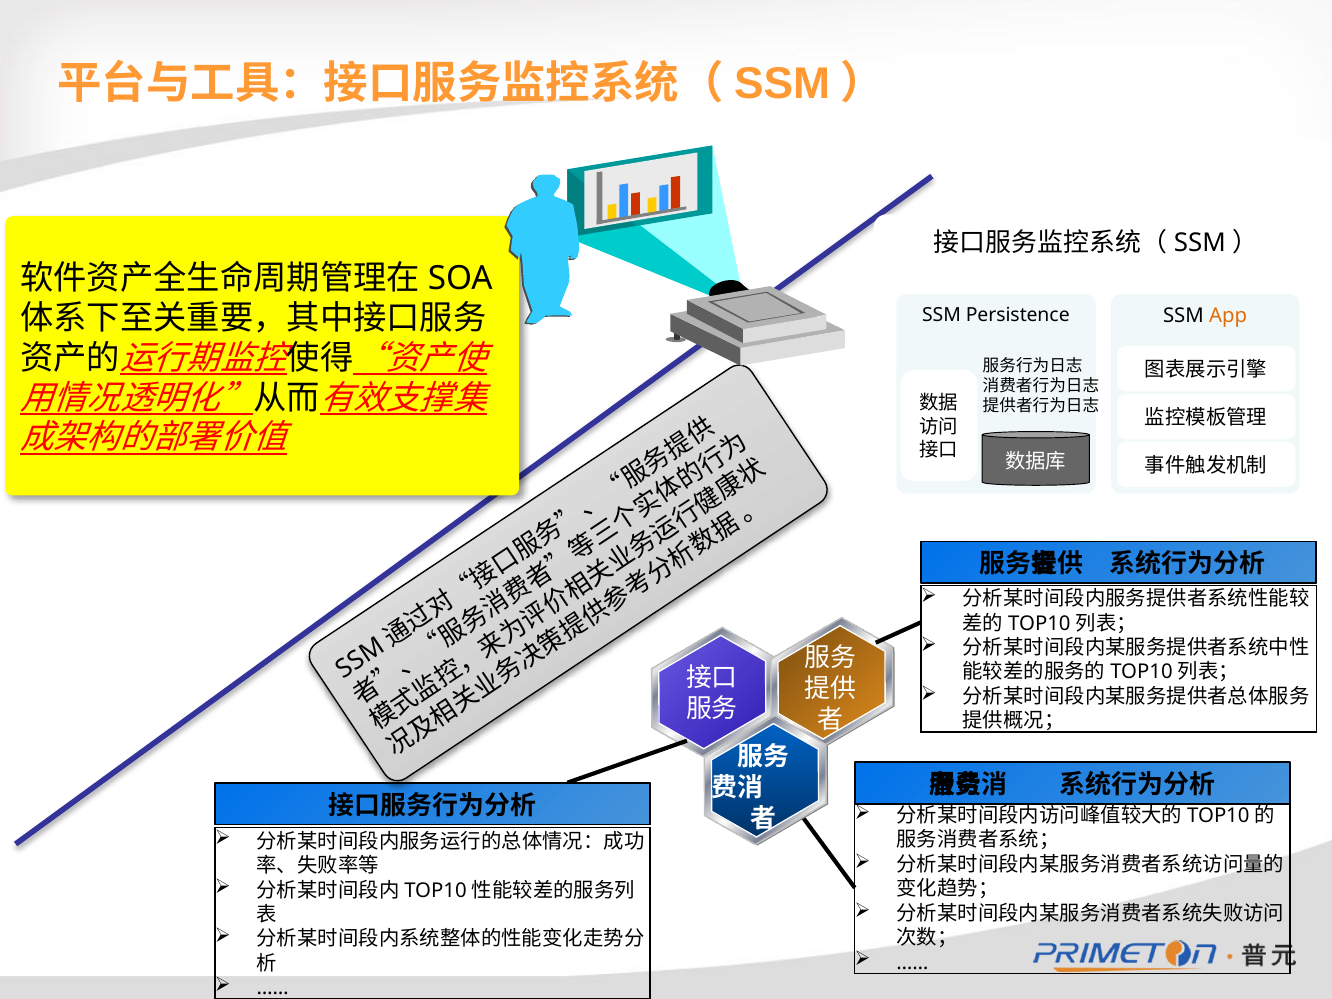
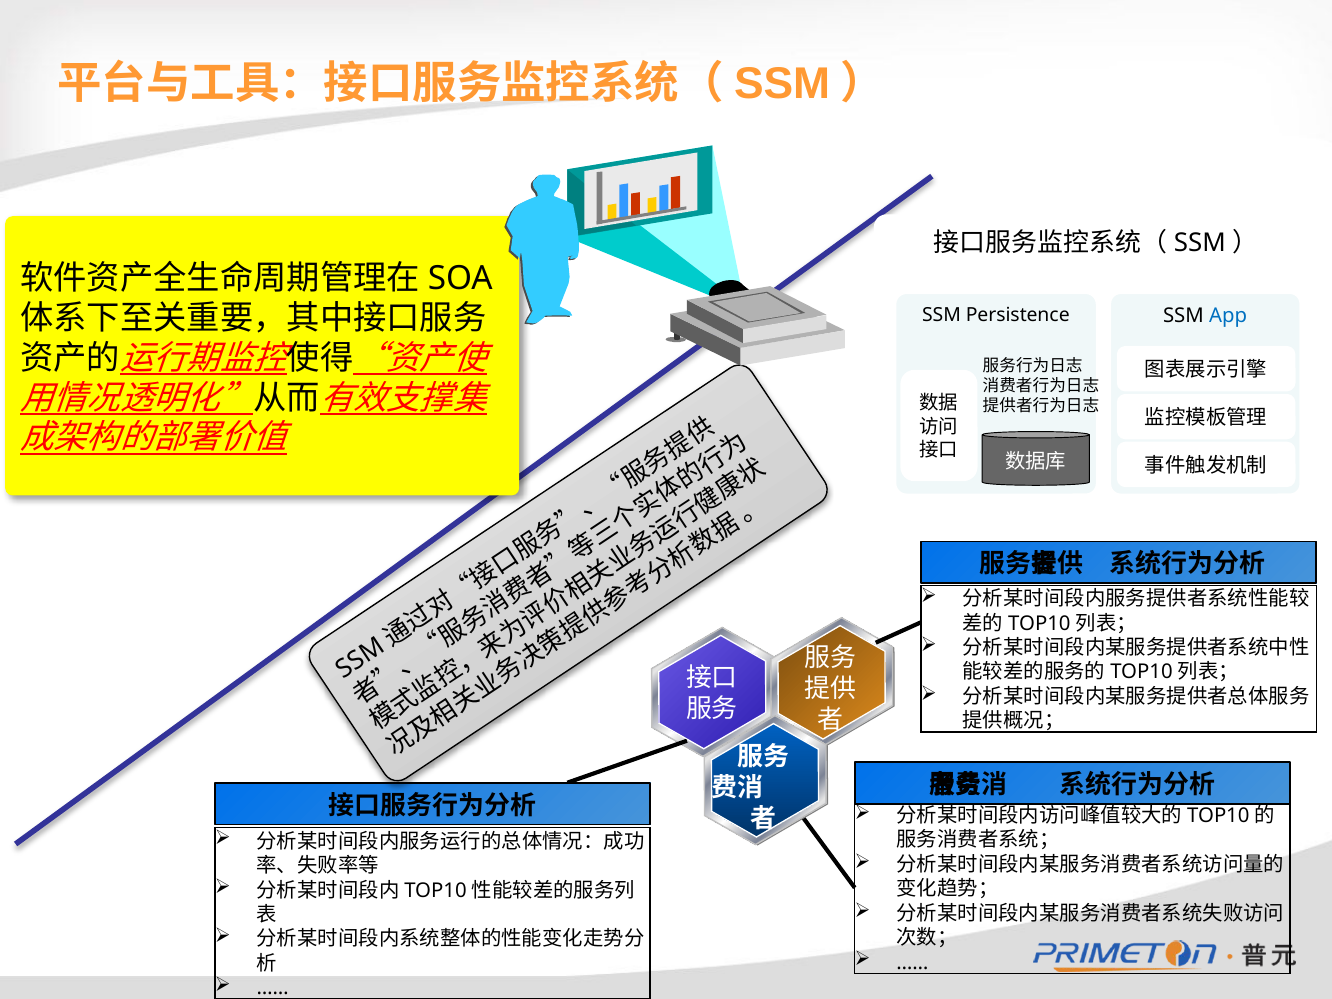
App colour: orange -> blue
